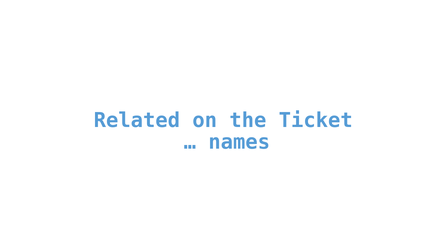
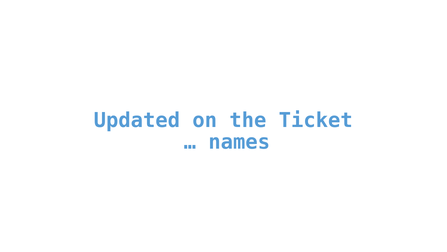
Related: Related -> Updated
